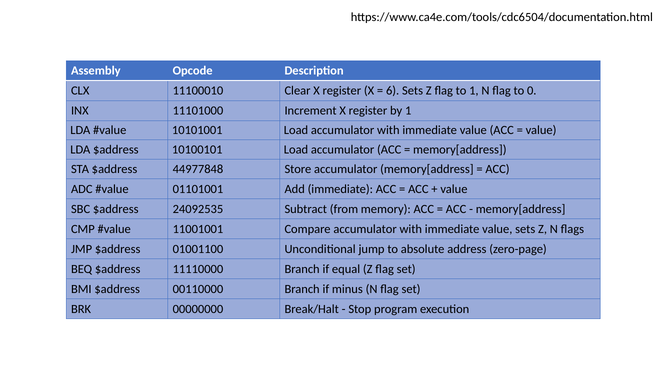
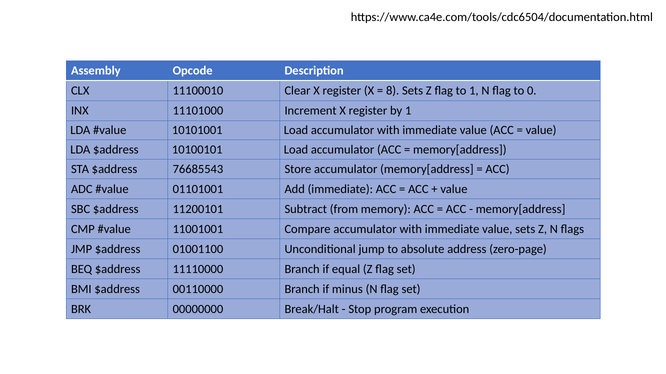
6: 6 -> 8
44977848: 44977848 -> 76685543
24092535: 24092535 -> 11200101
